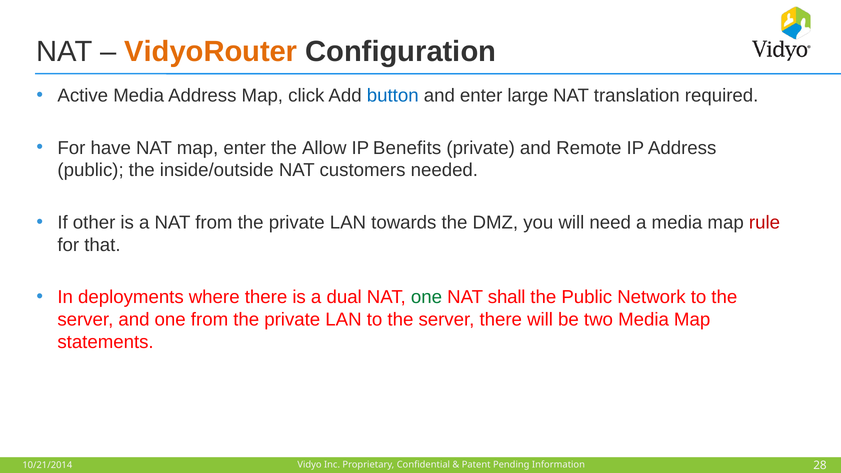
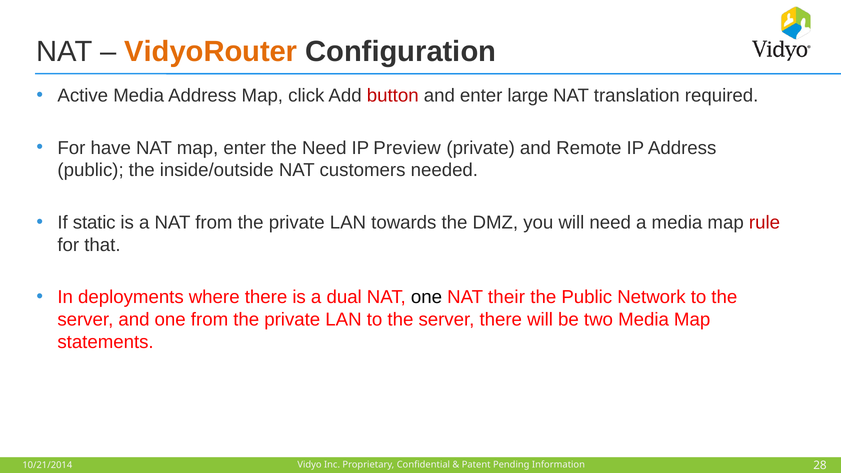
button colour: blue -> red
the Allow: Allow -> Need
Benefits: Benefits -> Preview
other: other -> static
one at (427, 297) colour: green -> black
shall: shall -> their
